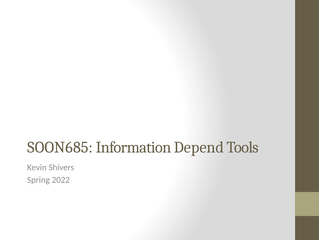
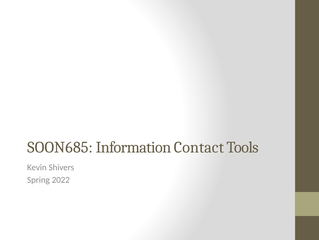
Depend: Depend -> Contact
